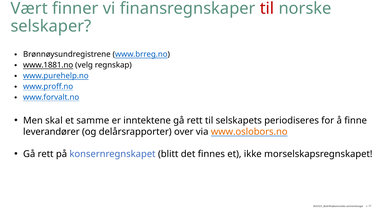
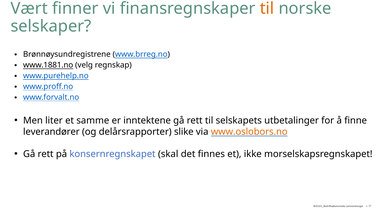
til at (267, 8) colour: red -> orange
skal: skal -> liter
periodiseres: periodiseres -> utbetalinger
over: over -> slike
blitt: blitt -> skal
